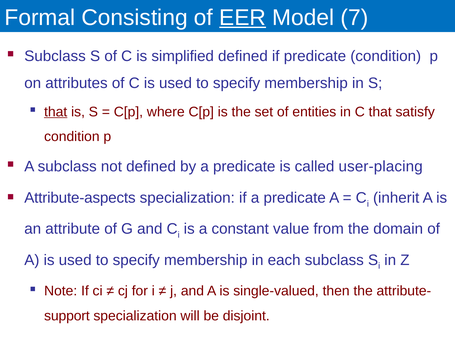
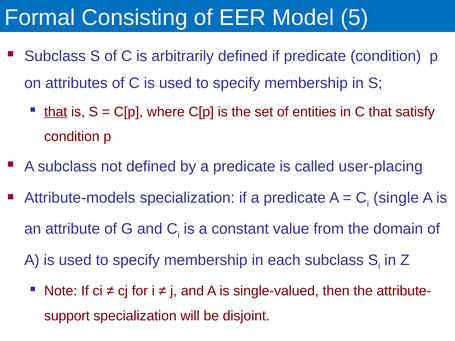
EER underline: present -> none
7: 7 -> 5
simplified: simplified -> arbitrarily
Attribute-aspects: Attribute-aspects -> Attribute-models
inherit: inherit -> single
